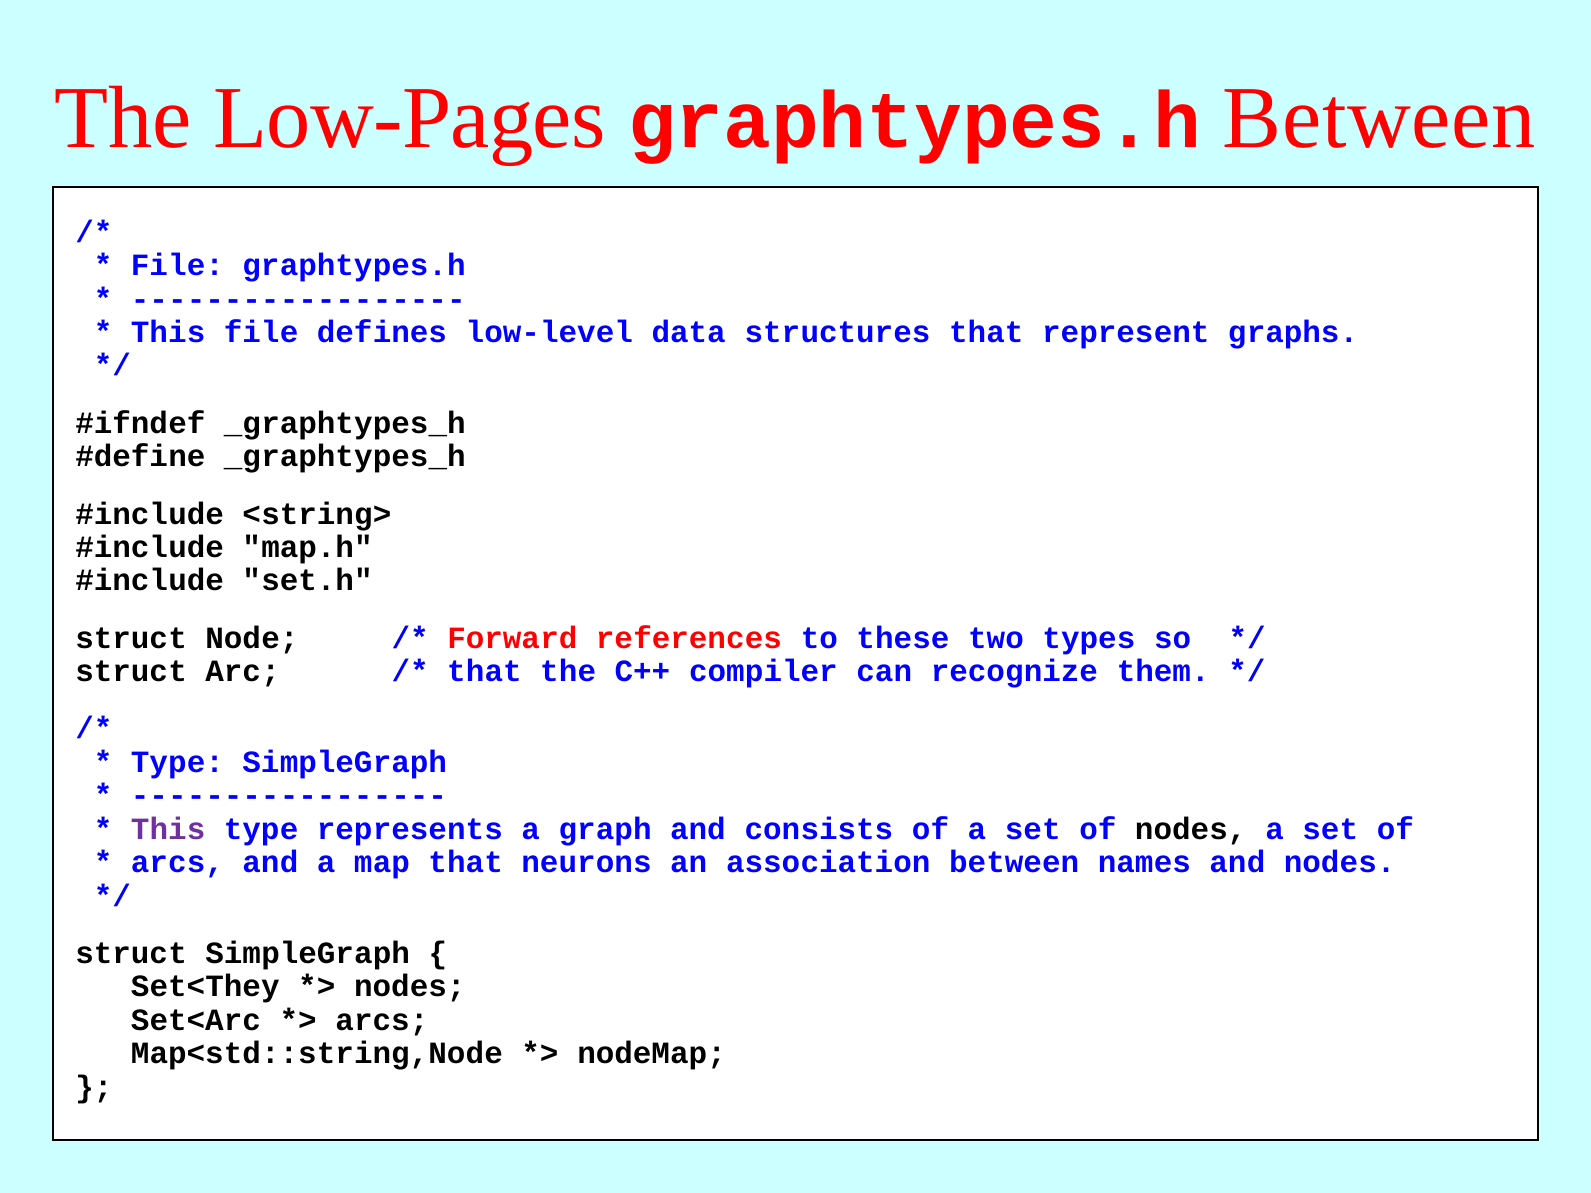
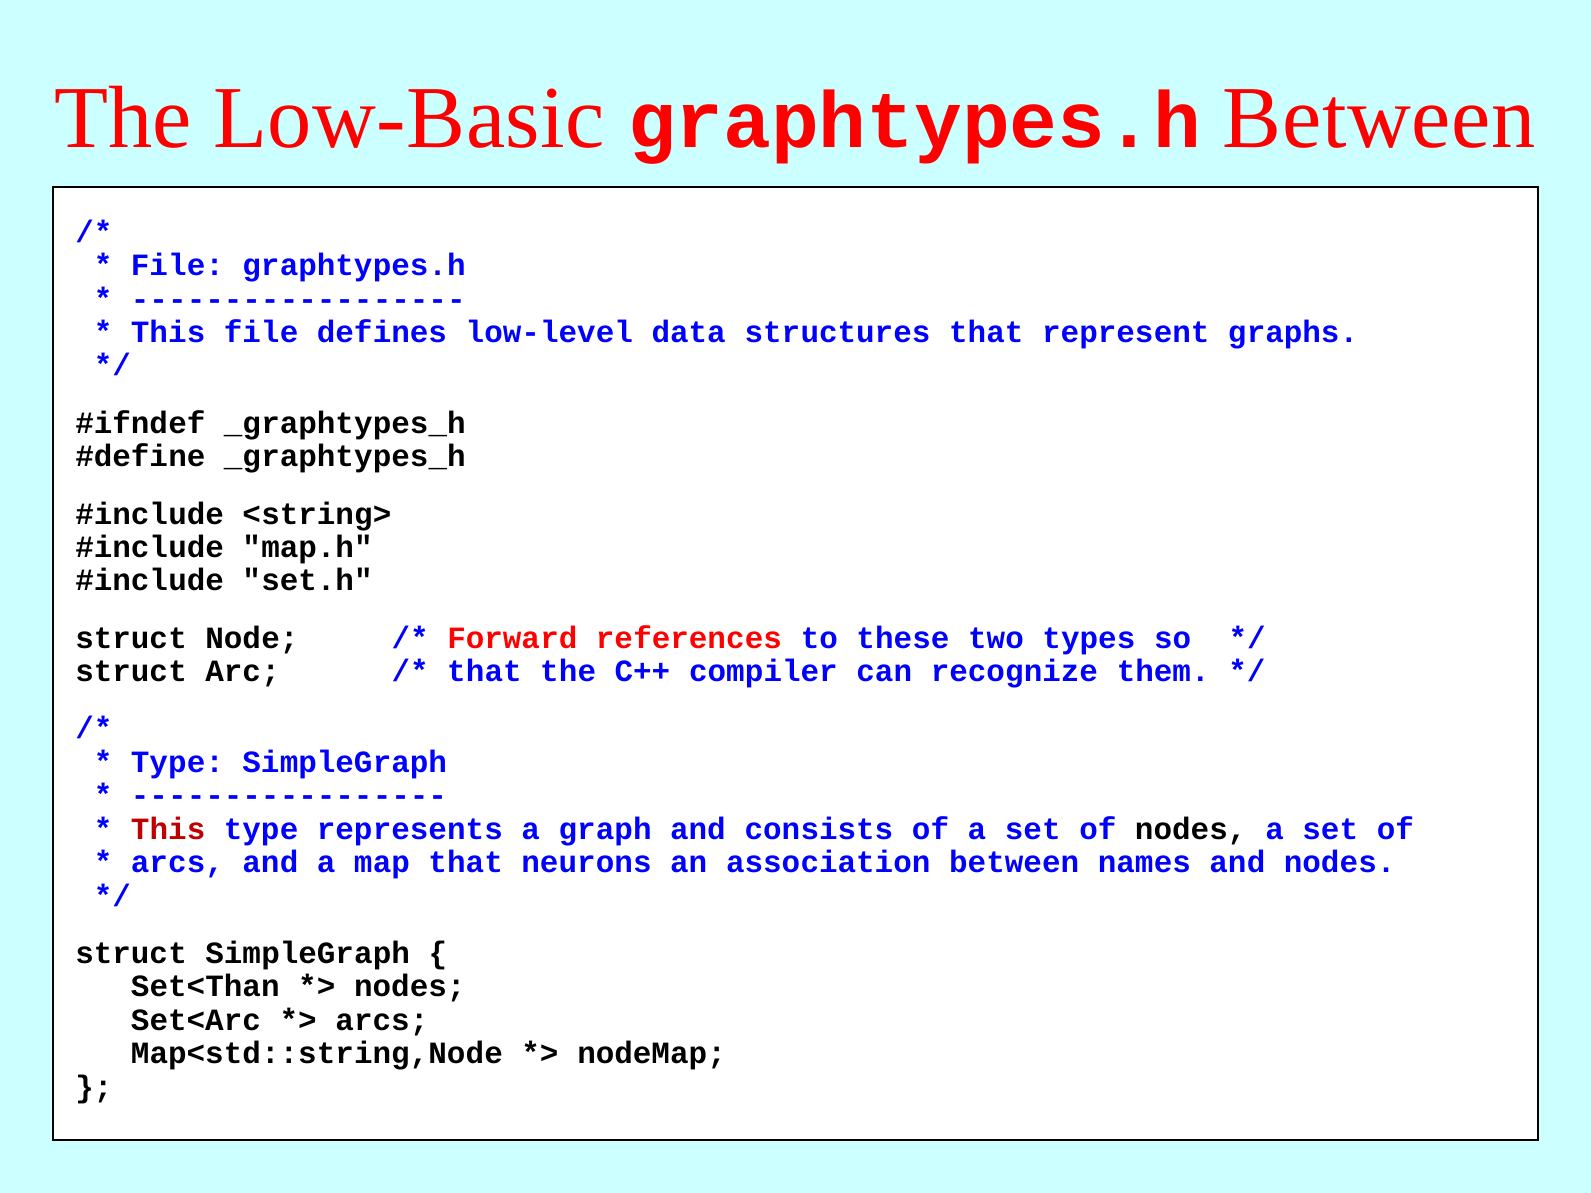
Low-Pages: Low-Pages -> Low-Basic
This at (168, 829) colour: purple -> red
Set<They: Set<They -> Set<Than
